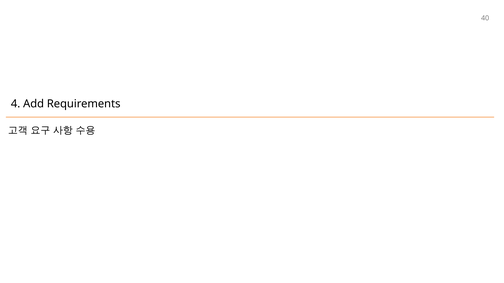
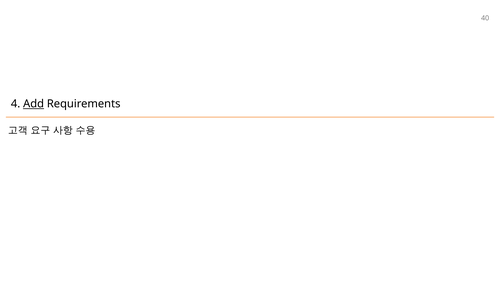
Add underline: none -> present
